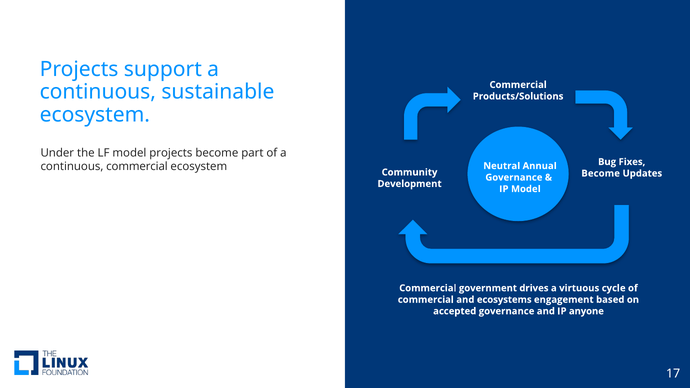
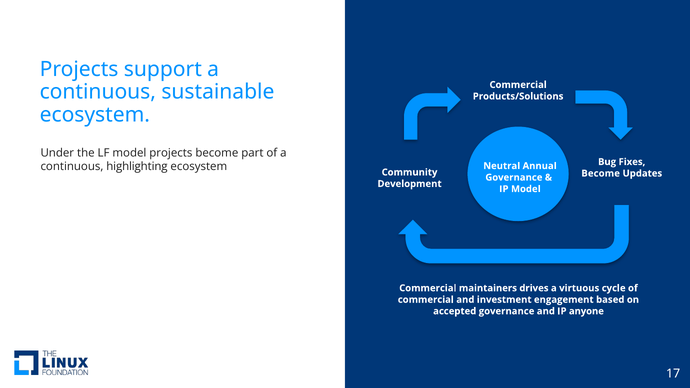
continuous commercial: commercial -> highlighting
government: government -> maintainers
ecosystems: ecosystems -> investment
